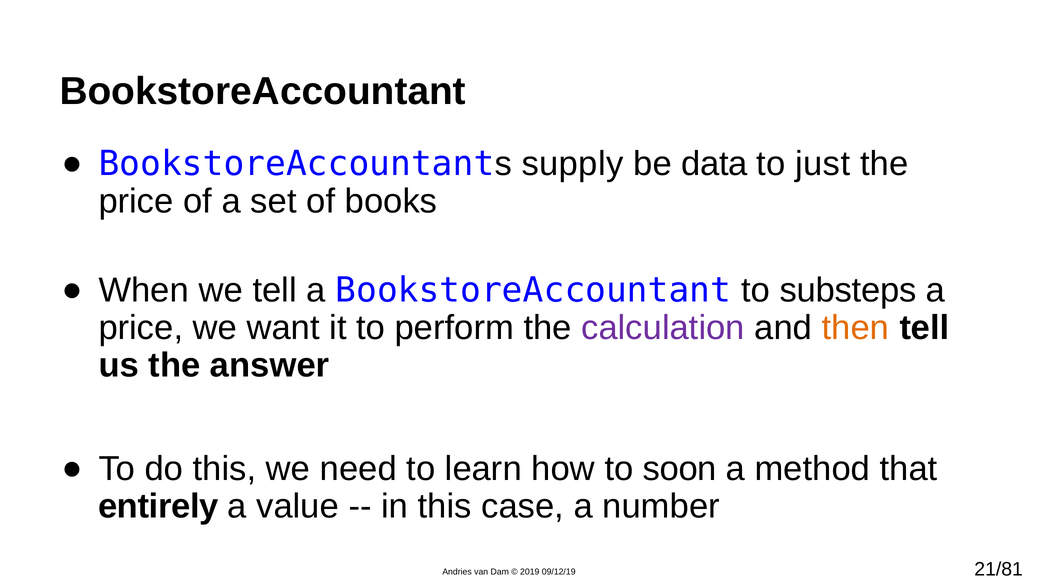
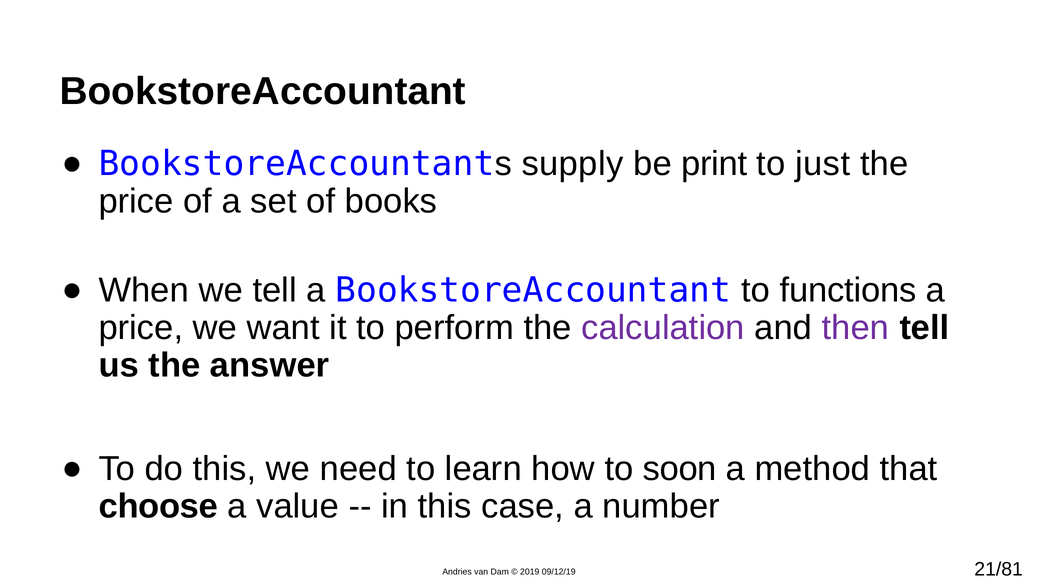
data: data -> print
substeps: substeps -> functions
then colour: orange -> purple
entirely: entirely -> choose
